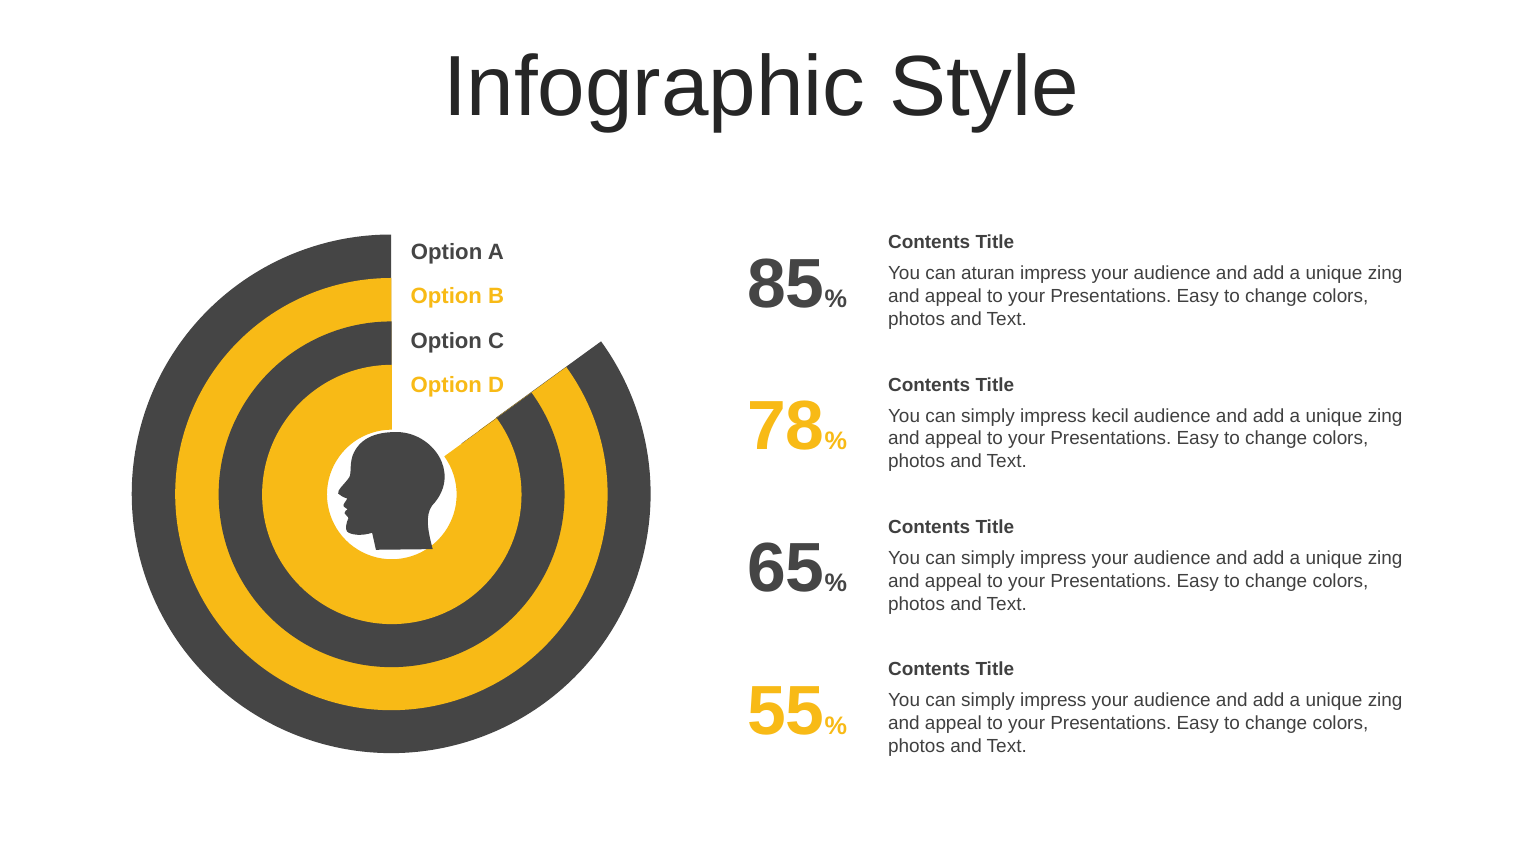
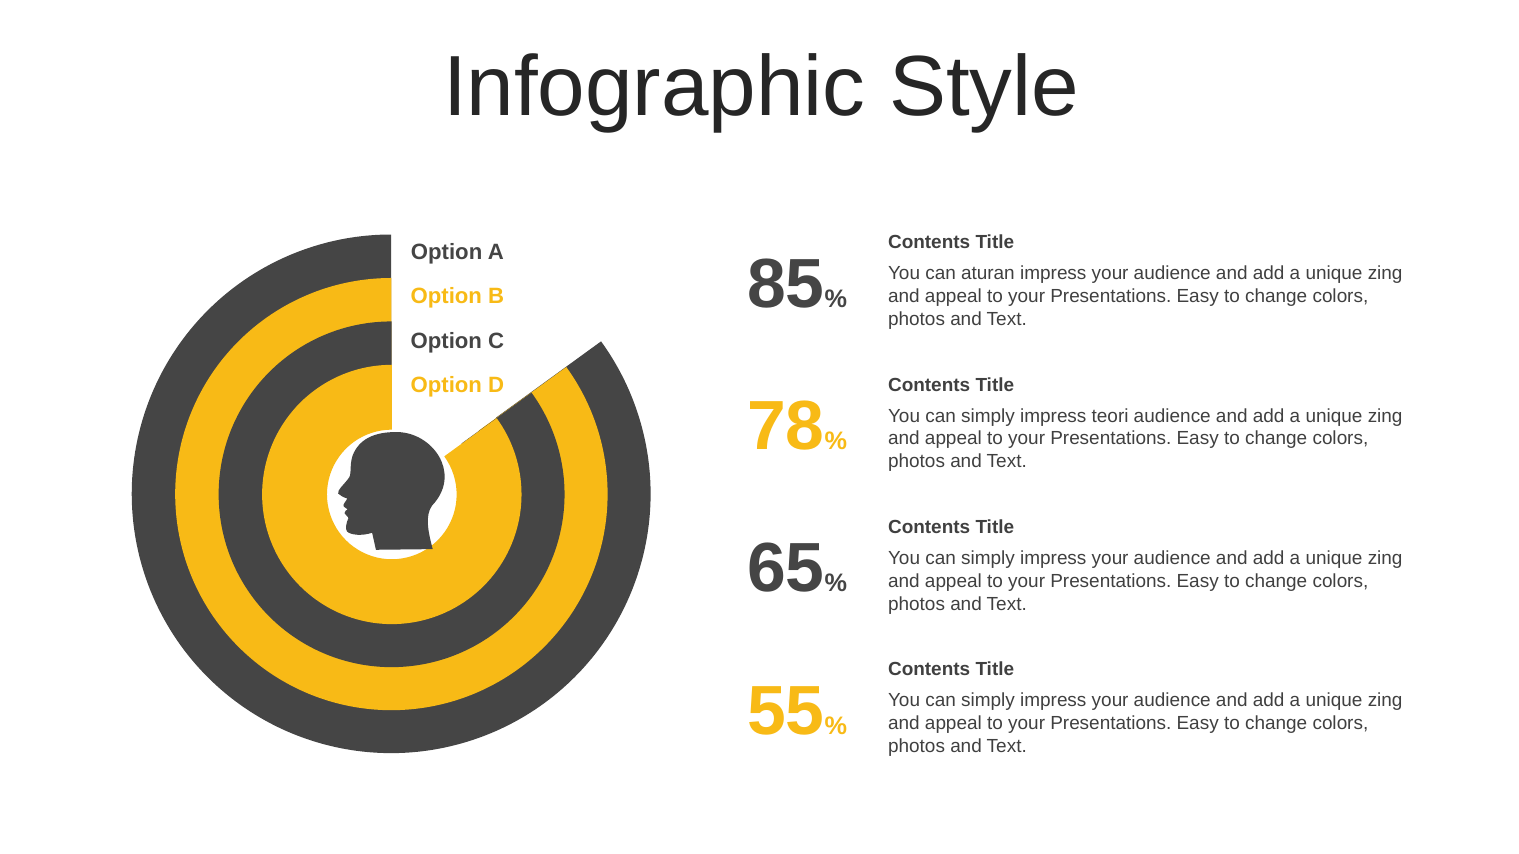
kecil: kecil -> teori
